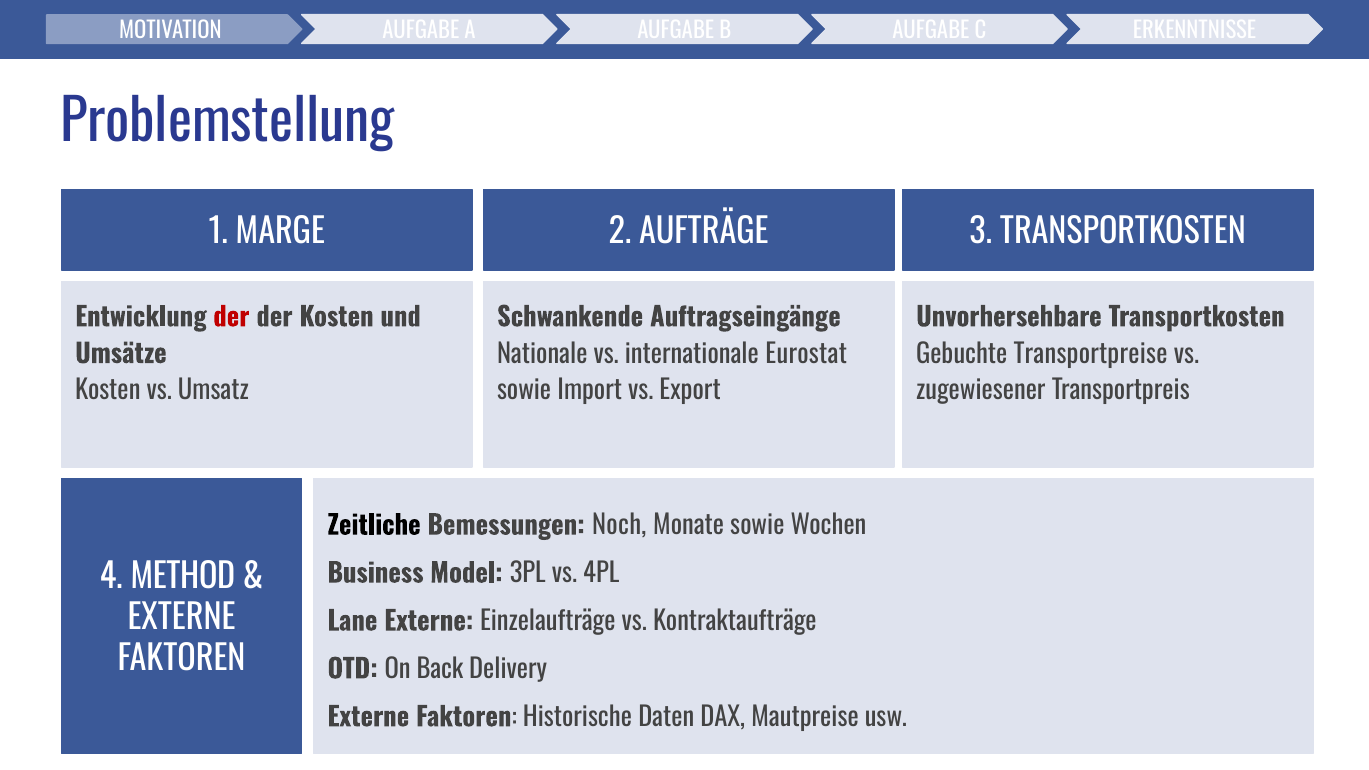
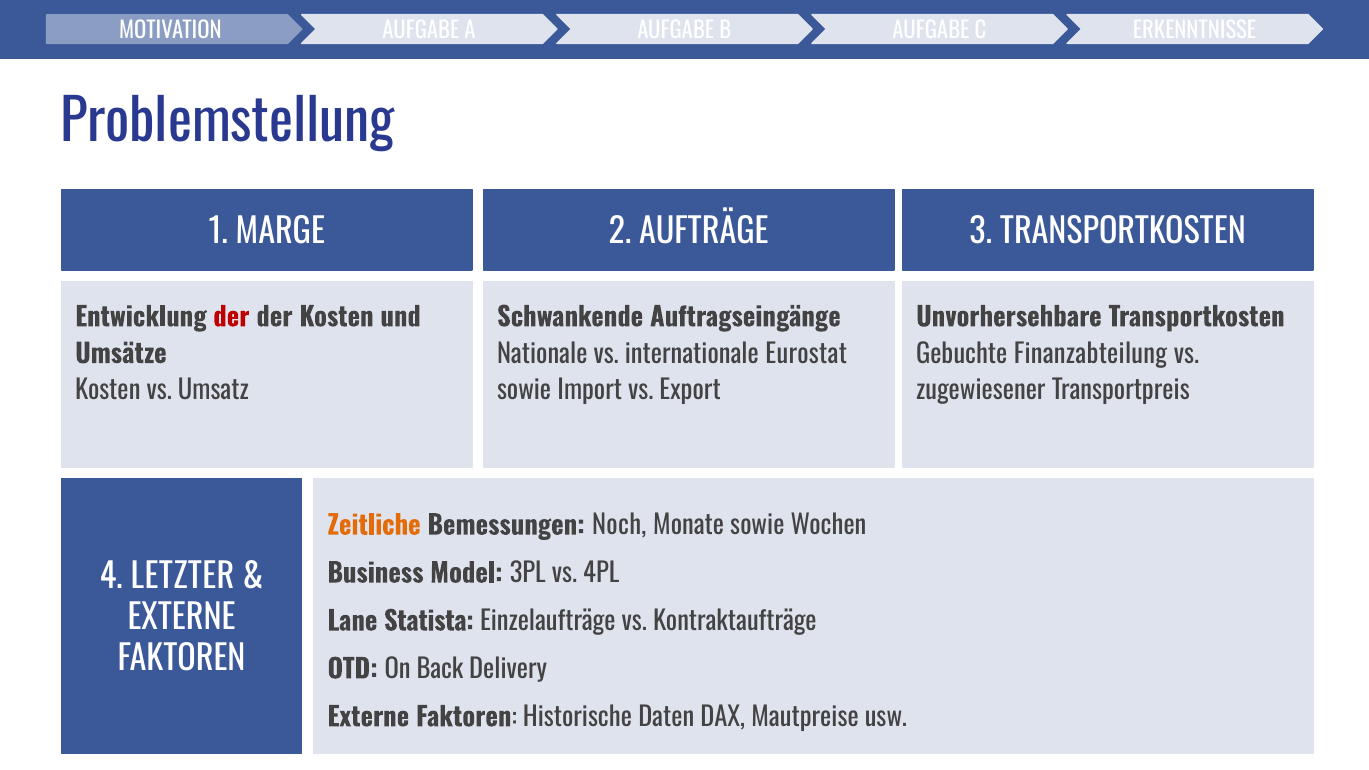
Transportpreise: Transportpreise -> Finanzabteilung
Zeitliche colour: black -> orange
METHOD: METHOD -> LETZTER
Lane Externe: Externe -> Statista
